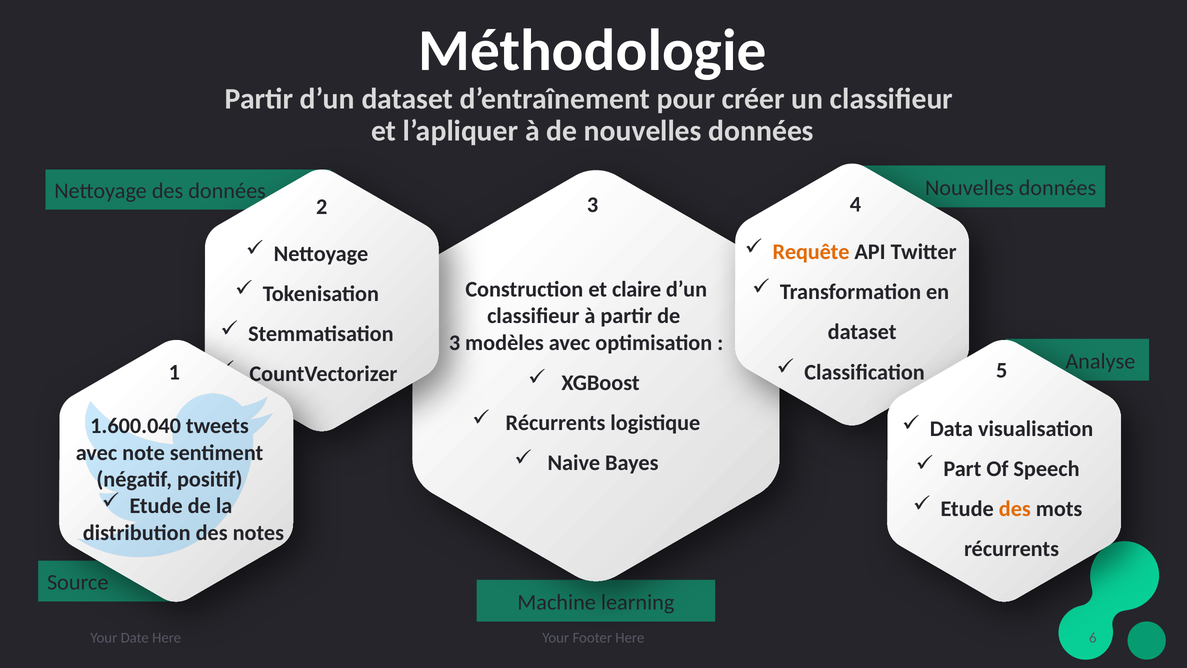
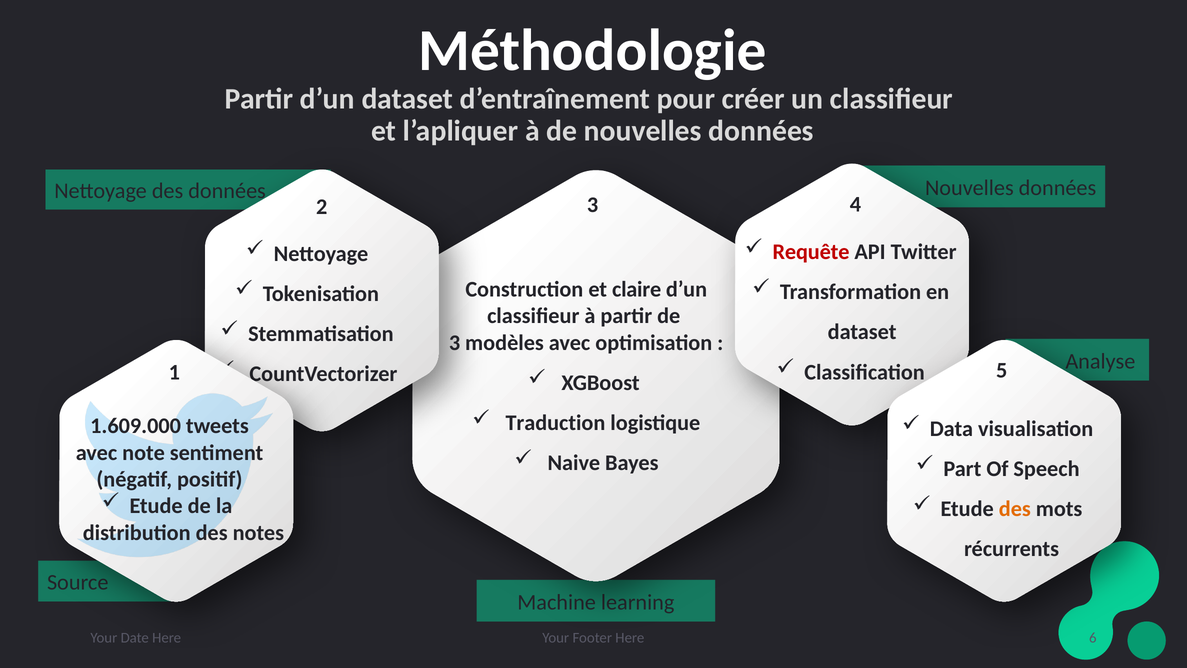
Requête colour: orange -> red
Récurrents at (555, 423): Récurrents -> Traduction
1.600.040: 1.600.040 -> 1.609.000
